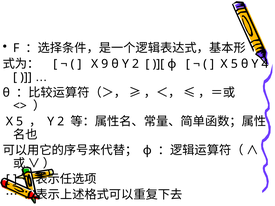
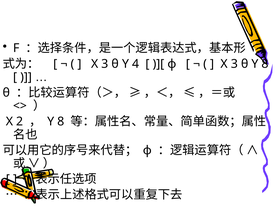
9 at (105, 64): 9 -> 3
θ Y 2: 2 -> 4
5 at (234, 64): 5 -> 3
θ Y 4: 4 -> 8
5 at (20, 122): 5 -> 2
2 at (61, 122): 2 -> 8
